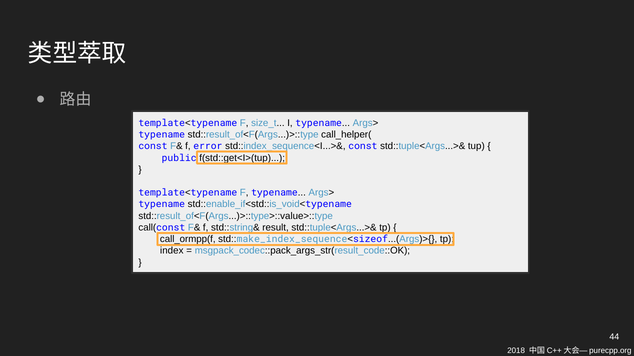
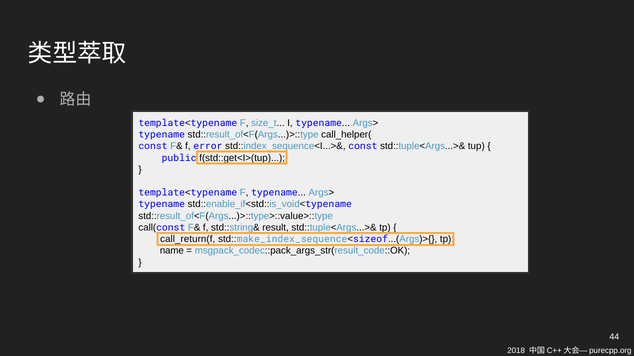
call_ormpp(f: call_ormpp(f -> call_return(f
index: index -> name
